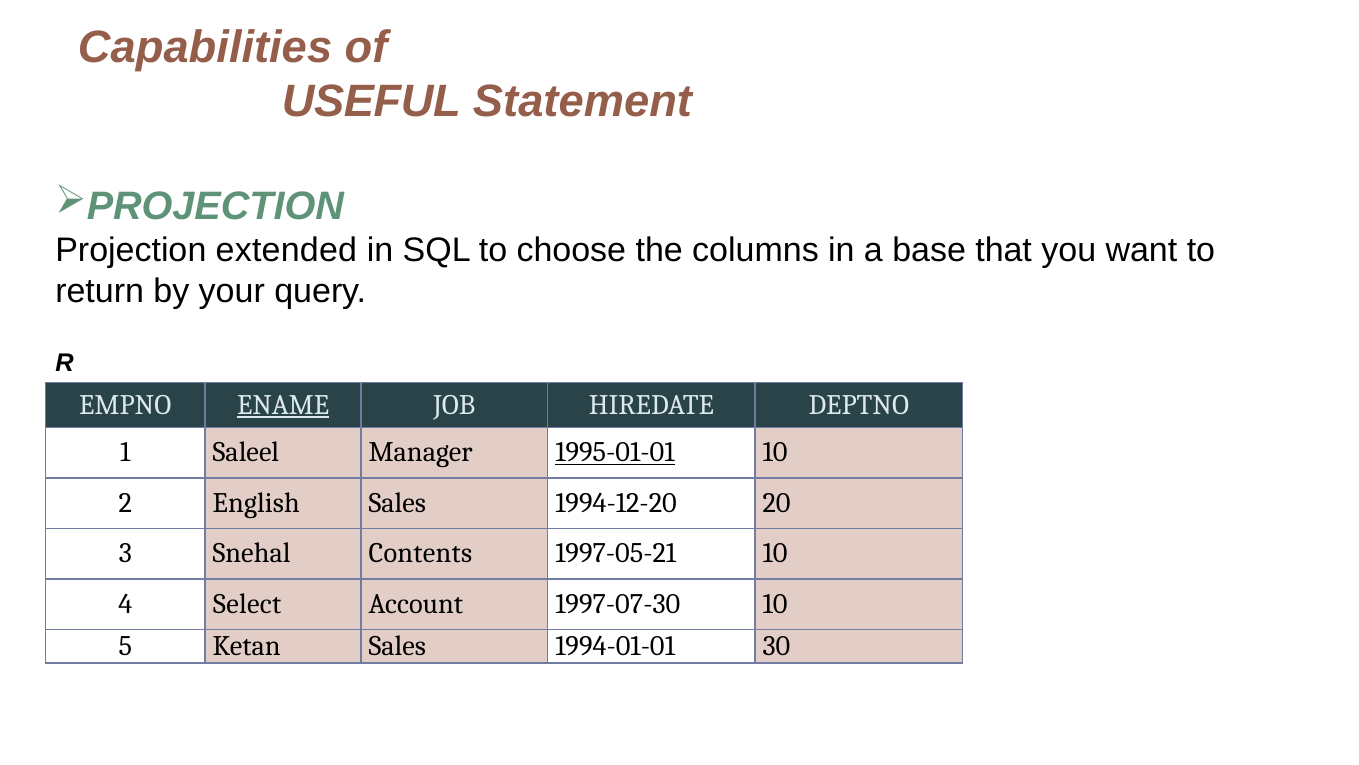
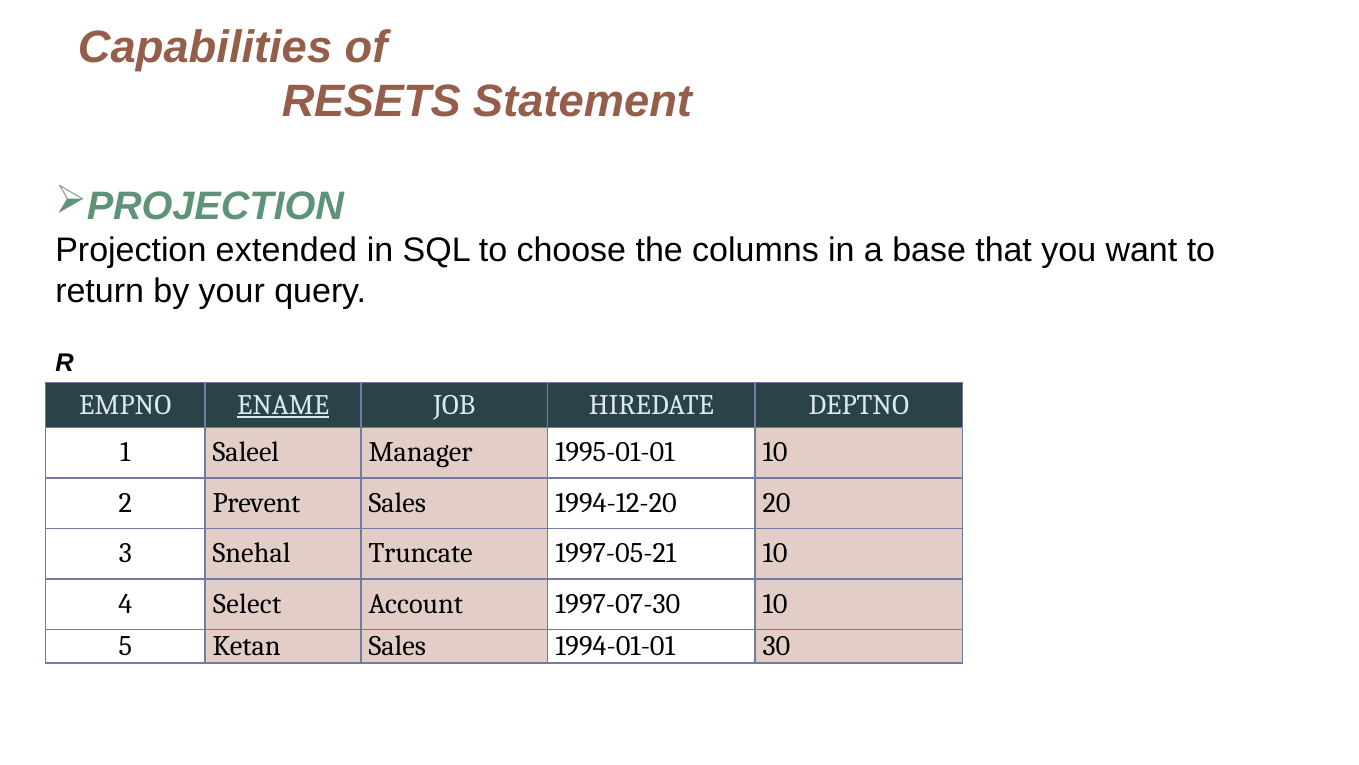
USEFUL: USEFUL -> RESETS
1995-01-01 underline: present -> none
English: English -> Prevent
Contents: Contents -> Truncate
